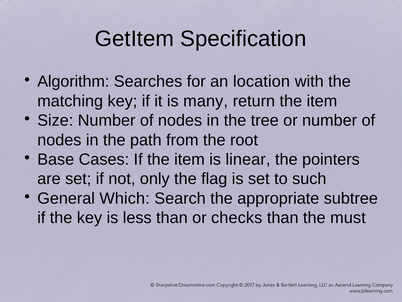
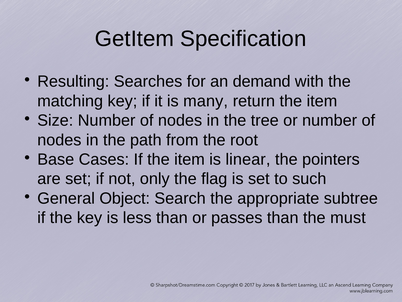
Algorithm: Algorithm -> Resulting
location: location -> demand
Which: Which -> Object
checks: checks -> passes
